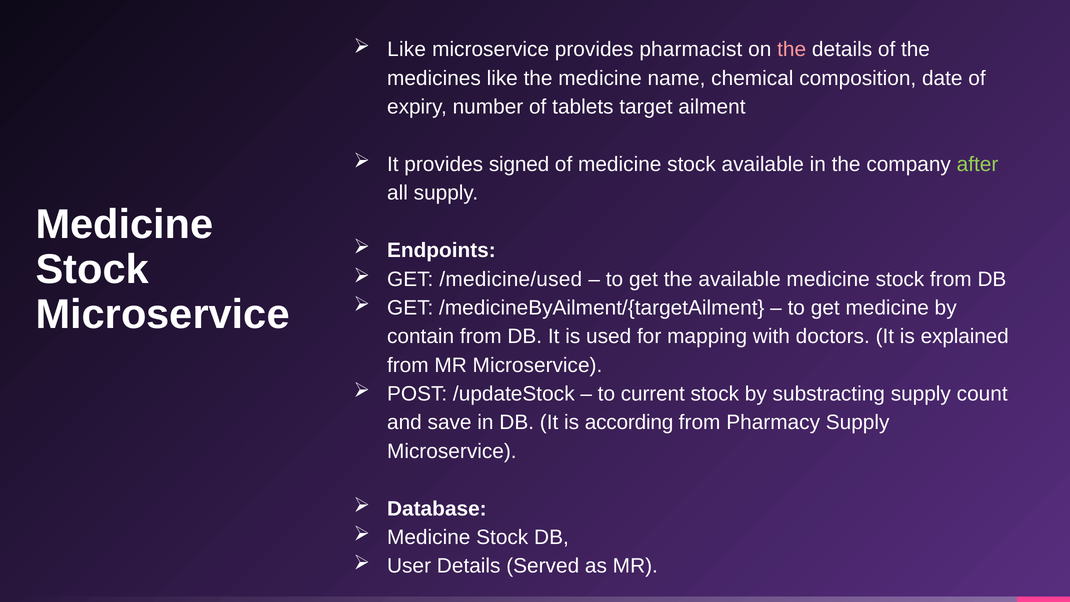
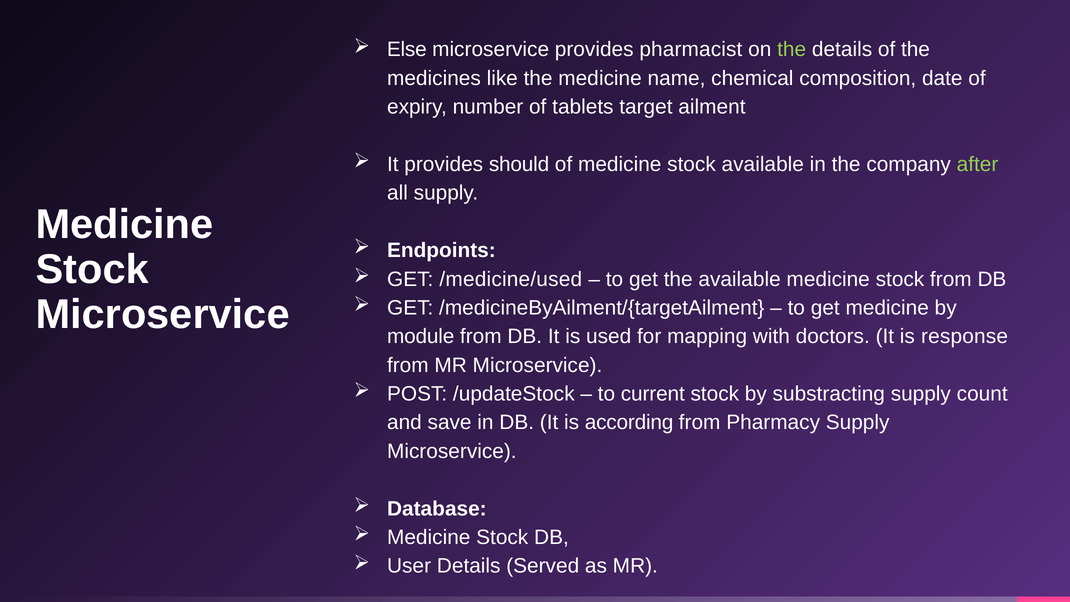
Like at (407, 50): Like -> Else
the at (792, 50) colour: pink -> light green
signed: signed -> should
contain: contain -> module
explained: explained -> response
